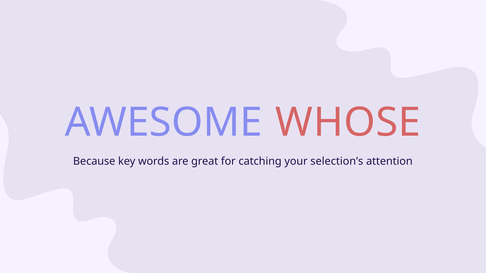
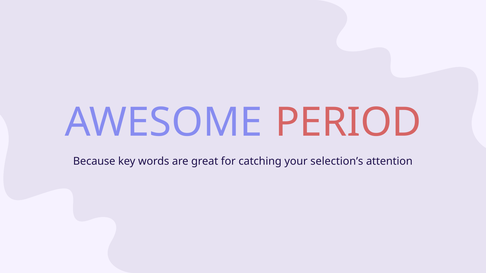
WHOSE: WHOSE -> PERIOD
